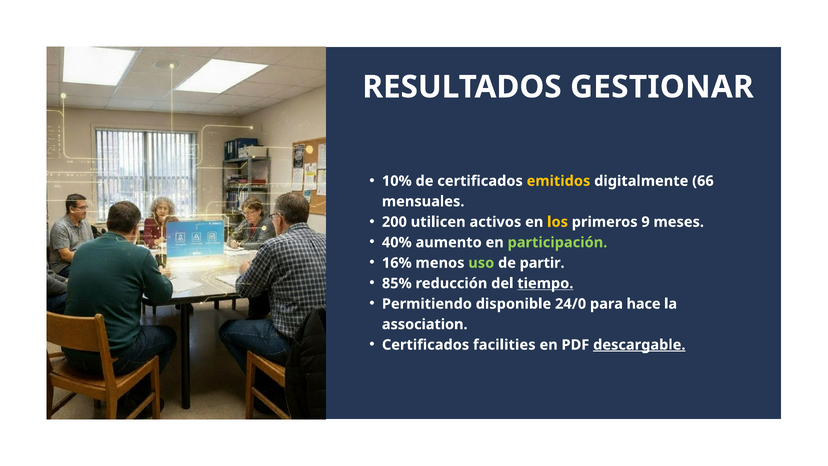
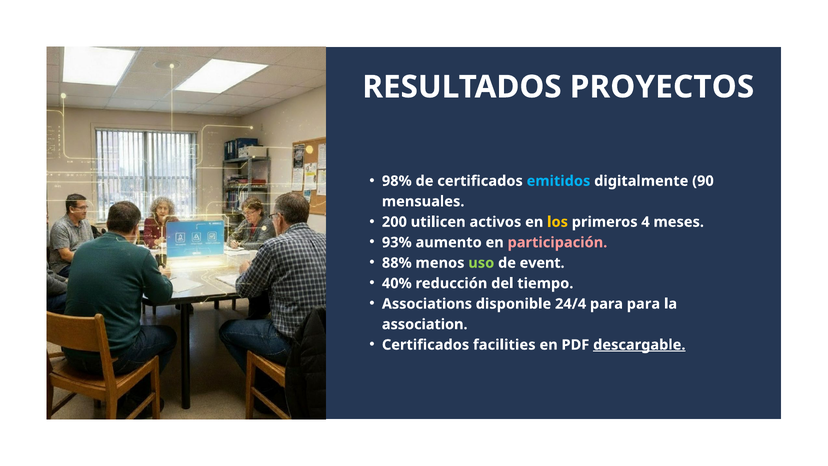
GESTIONAR: GESTIONAR -> PROYECTOS
10%: 10% -> 98%
emitidos colour: yellow -> light blue
66: 66 -> 90
9: 9 -> 4
40%: 40% -> 93%
participación colour: light green -> pink
16%: 16% -> 88%
partir: partir -> event
85%: 85% -> 40%
tiempo underline: present -> none
Permitiendo: Permitiendo -> Associations
24/0: 24/0 -> 24/4
para hace: hace -> para
